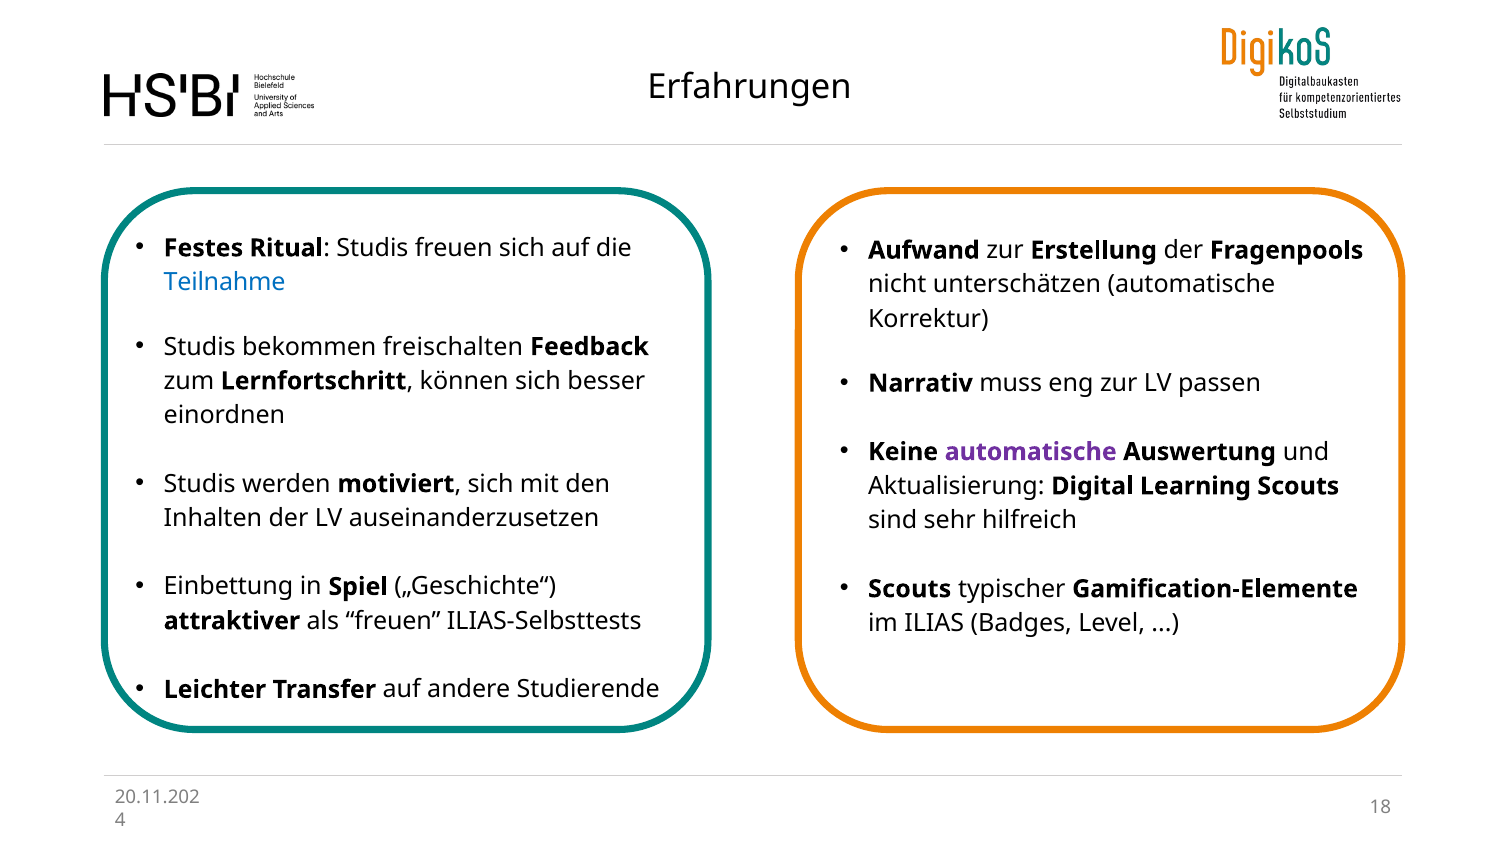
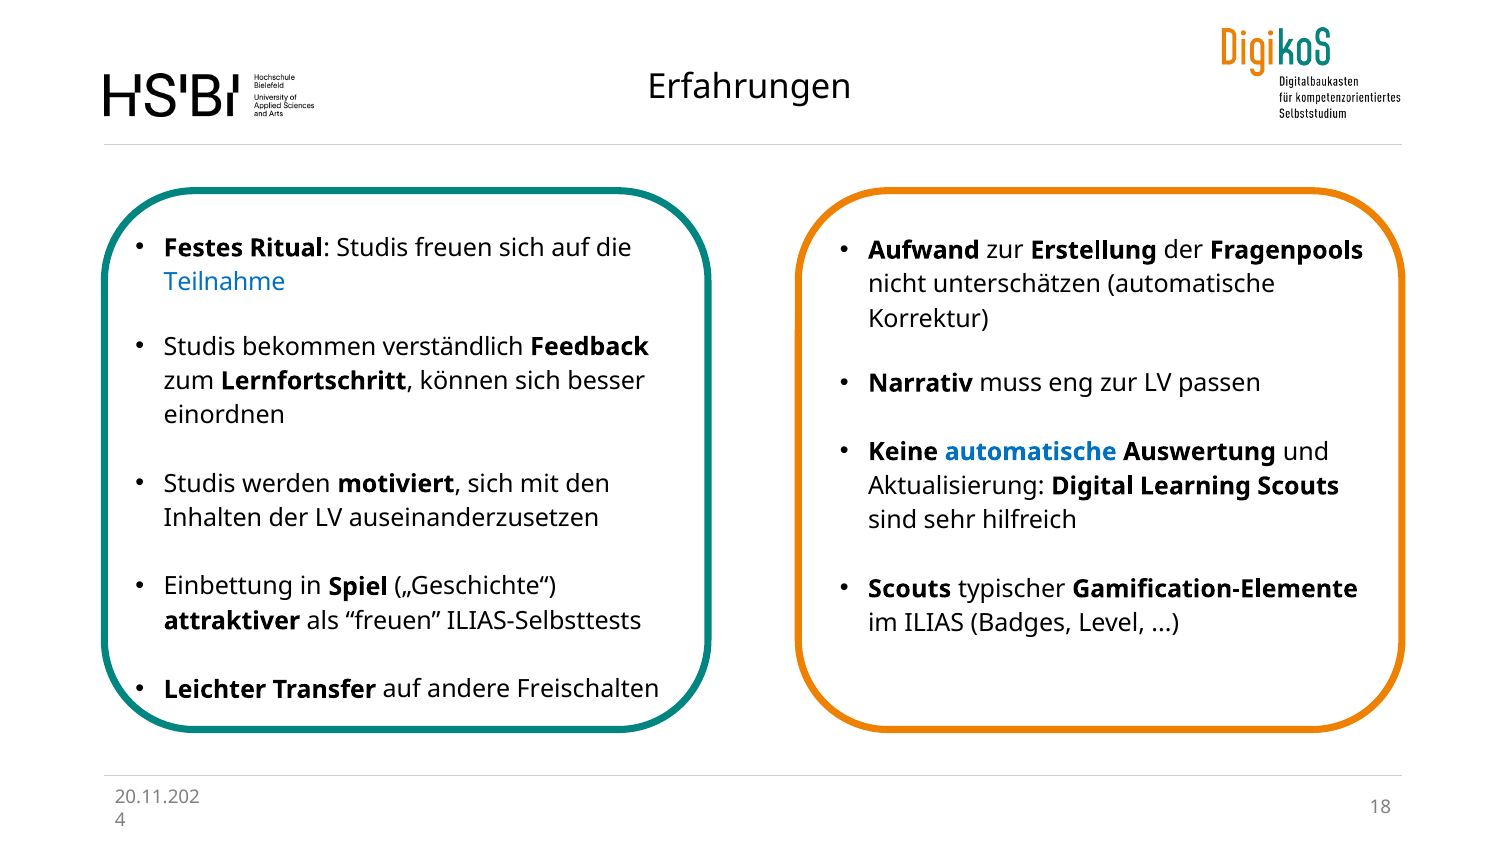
freischalten: freischalten -> verständlich
automatische at (1031, 452) colour: purple -> blue
Studierende: Studierende -> Freischalten
